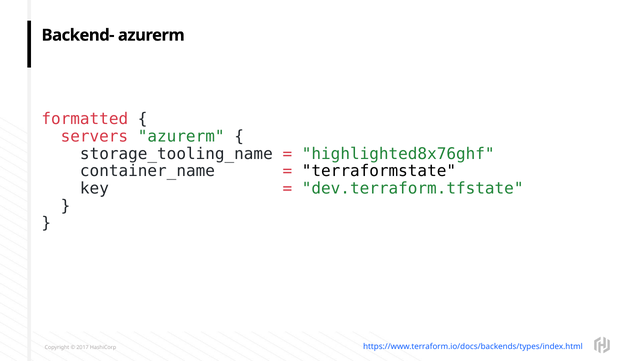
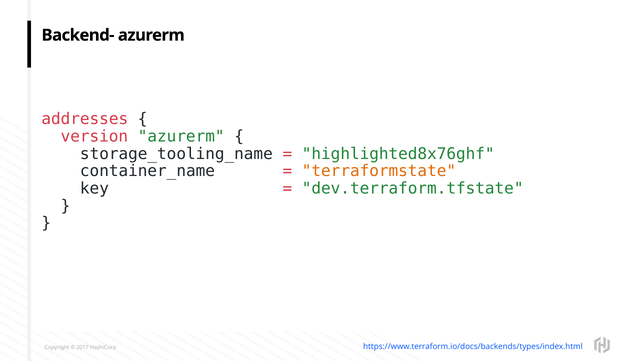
formatted: formatted -> addresses
servers: servers -> version
terraformstate colour: black -> orange
